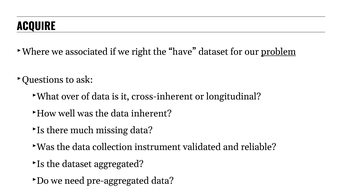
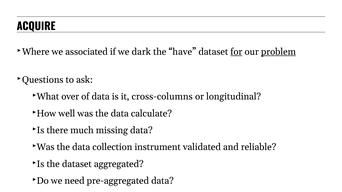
right: right -> dark
for underline: none -> present
cross-inherent: cross-inherent -> cross-columns
inherent: inherent -> calculate
